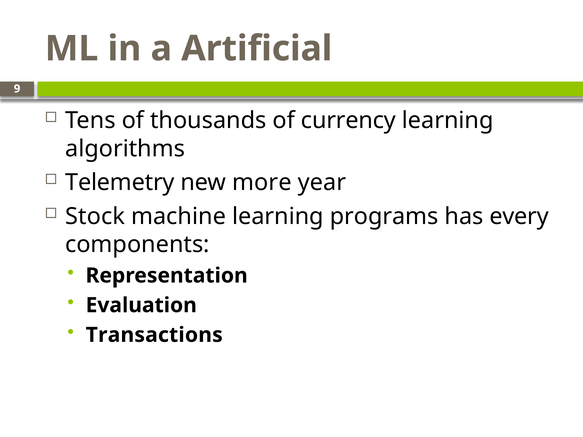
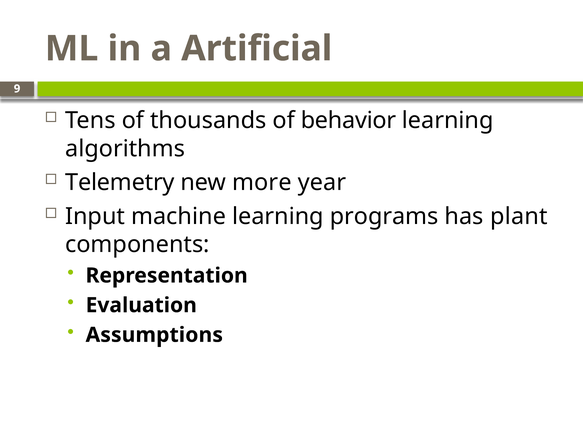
currency: currency -> behavior
Stock: Stock -> Input
every: every -> plant
Transactions: Transactions -> Assumptions
